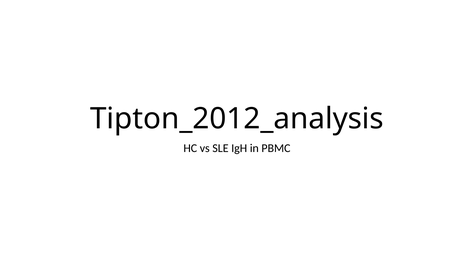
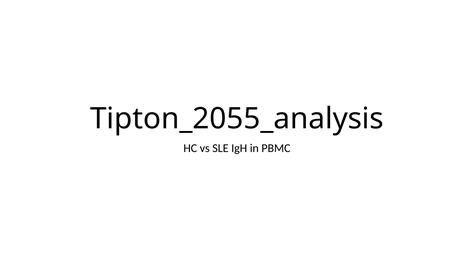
Tipton_2012_analysis: Tipton_2012_analysis -> Tipton_2055_analysis
